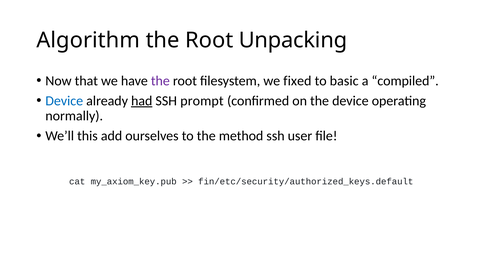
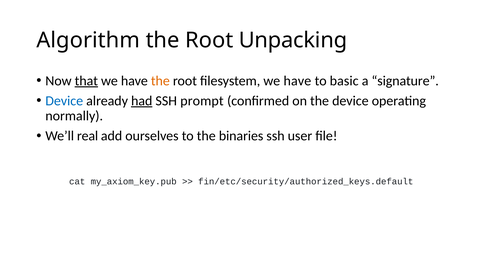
that underline: none -> present
the at (160, 81) colour: purple -> orange
filesystem we fixed: fixed -> have
compiled: compiled -> signature
this: this -> real
method: method -> binaries
